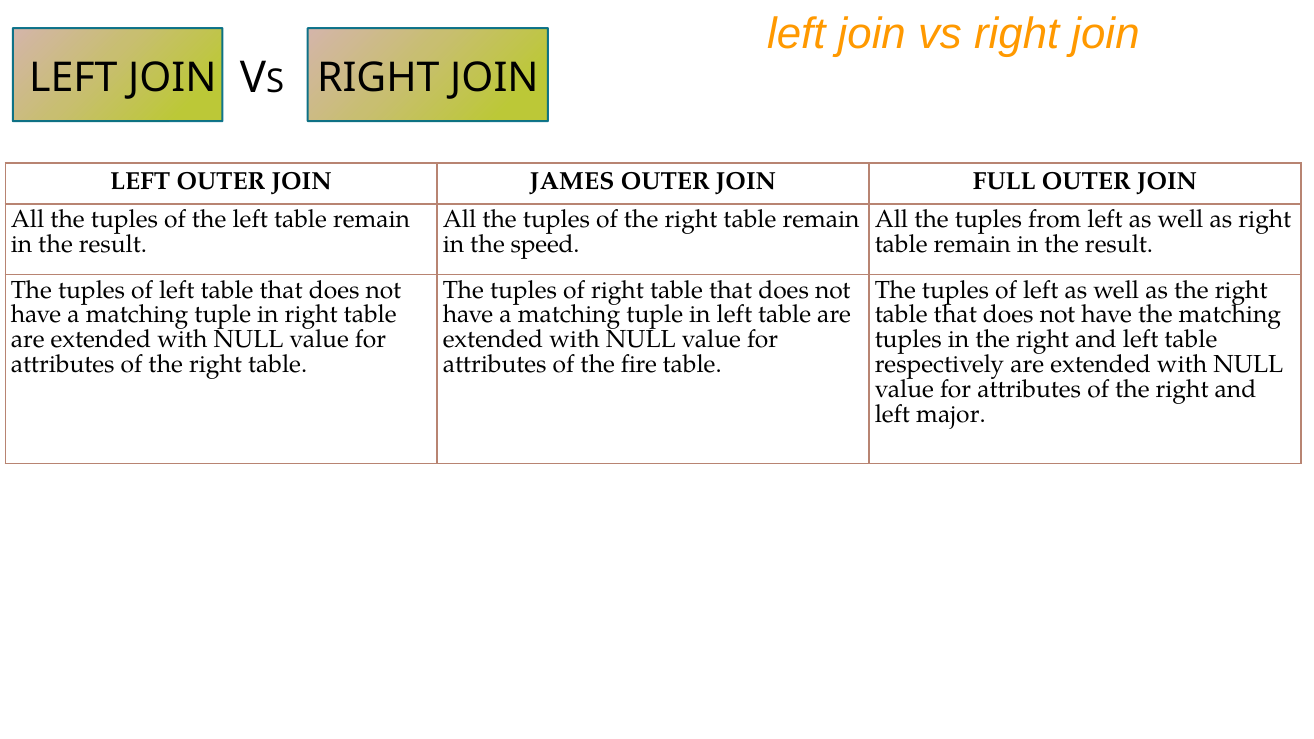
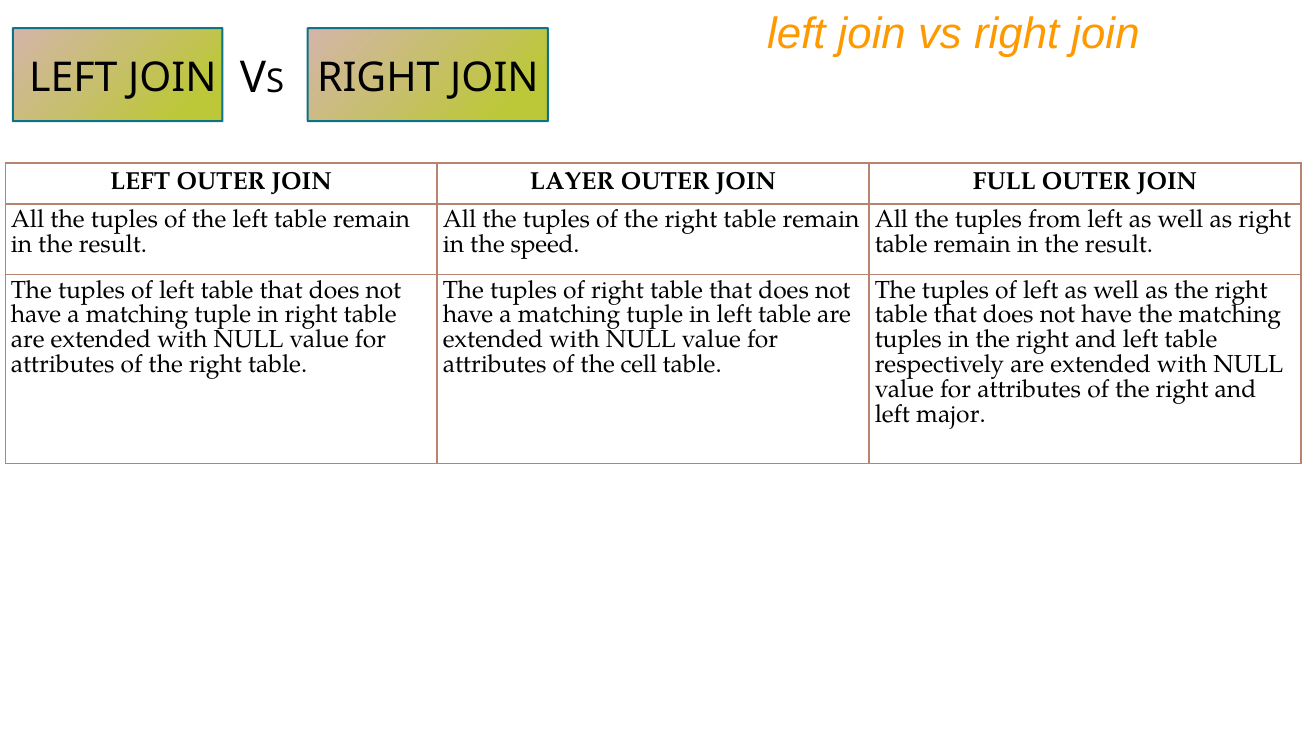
JAMES: JAMES -> LAYER
fire: fire -> cell
